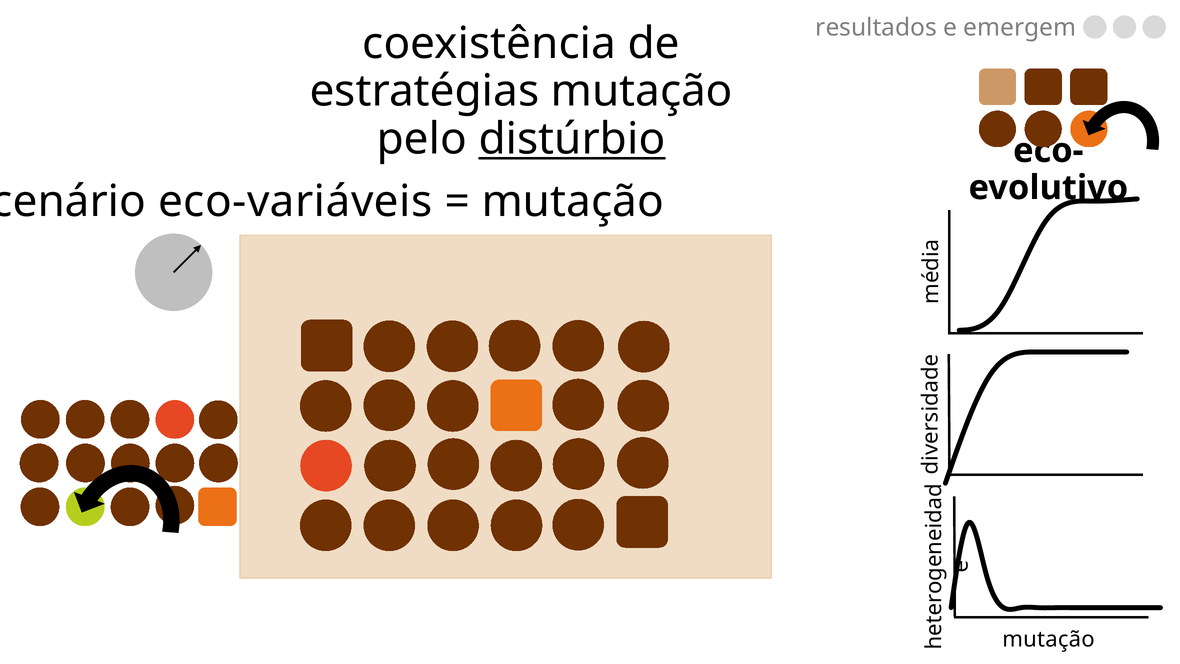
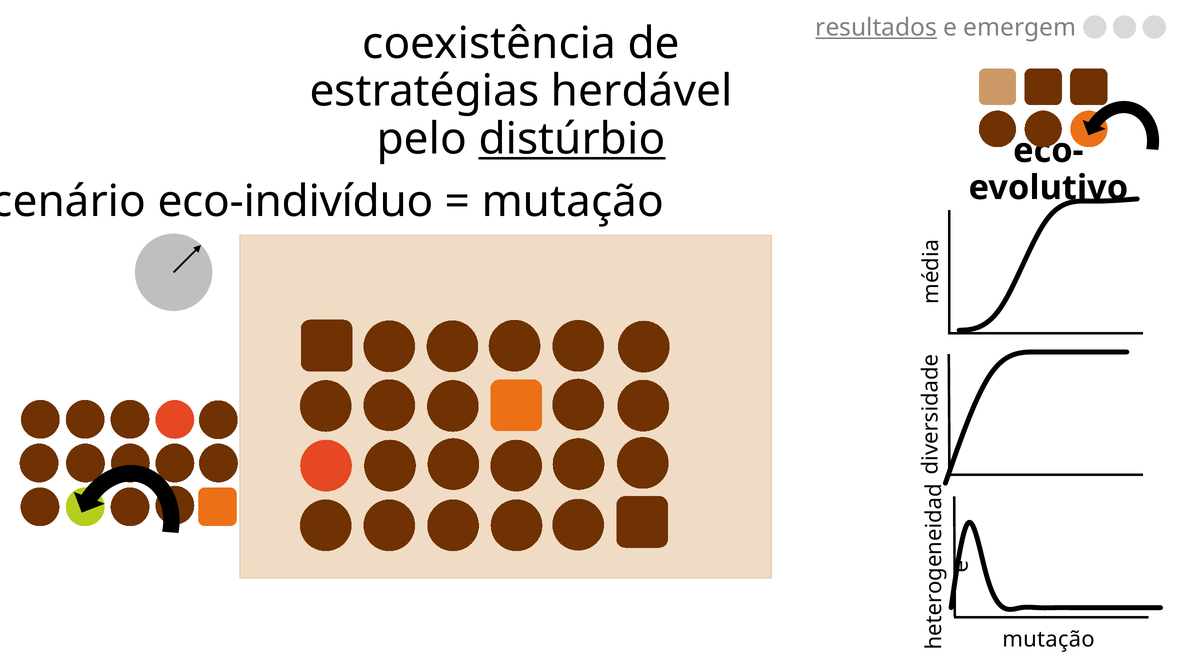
resultados underline: none -> present
estratégias mutação: mutação -> herdável
eco-variáveis: eco-variáveis -> eco-indivíduo
